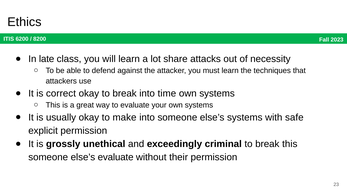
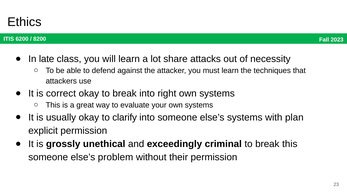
time: time -> right
make: make -> clarify
safe: safe -> plan
else’s evaluate: evaluate -> problem
